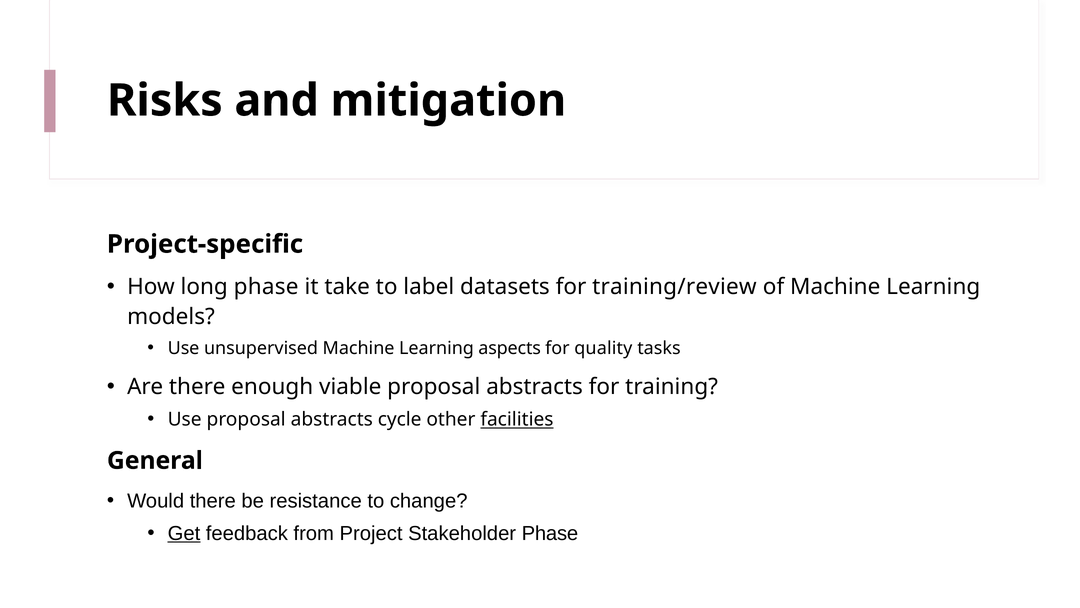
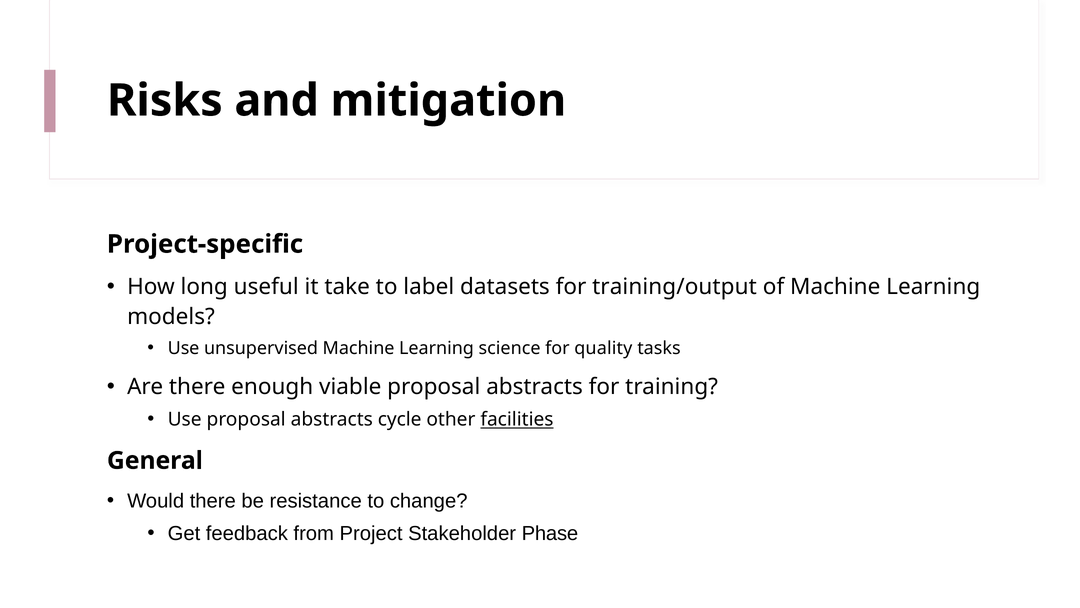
long phase: phase -> useful
training/review: training/review -> training/output
aspects: aspects -> science
Get underline: present -> none
